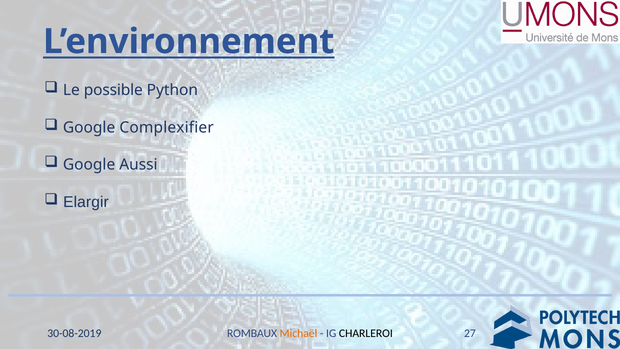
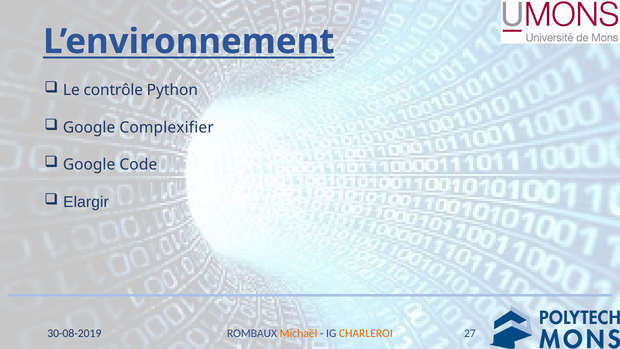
possible: possible -> contrôle
Aussi: Aussi -> Code
CHARLEROI colour: black -> orange
